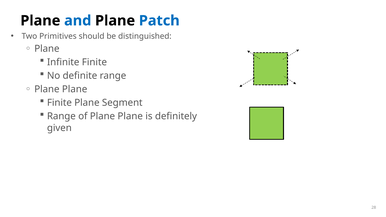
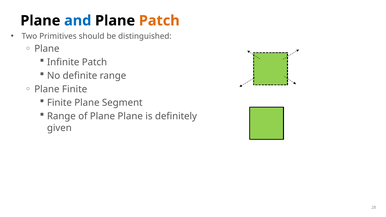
Patch at (159, 21) colour: blue -> orange
Infinite Finite: Finite -> Patch
Plane at (75, 89): Plane -> Finite
